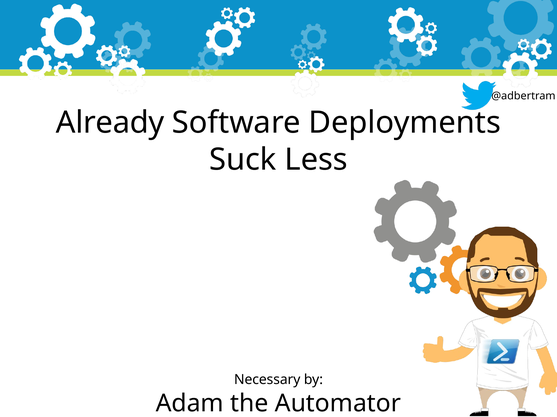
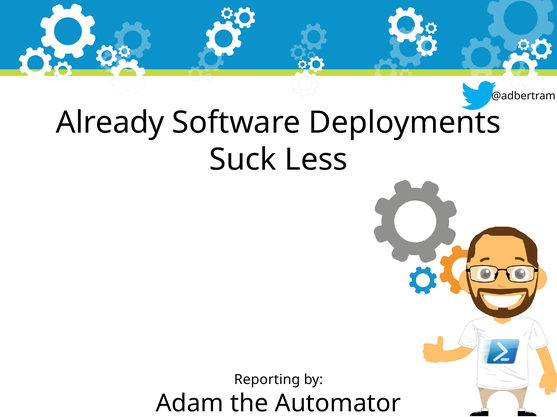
Necessary: Necessary -> Reporting
